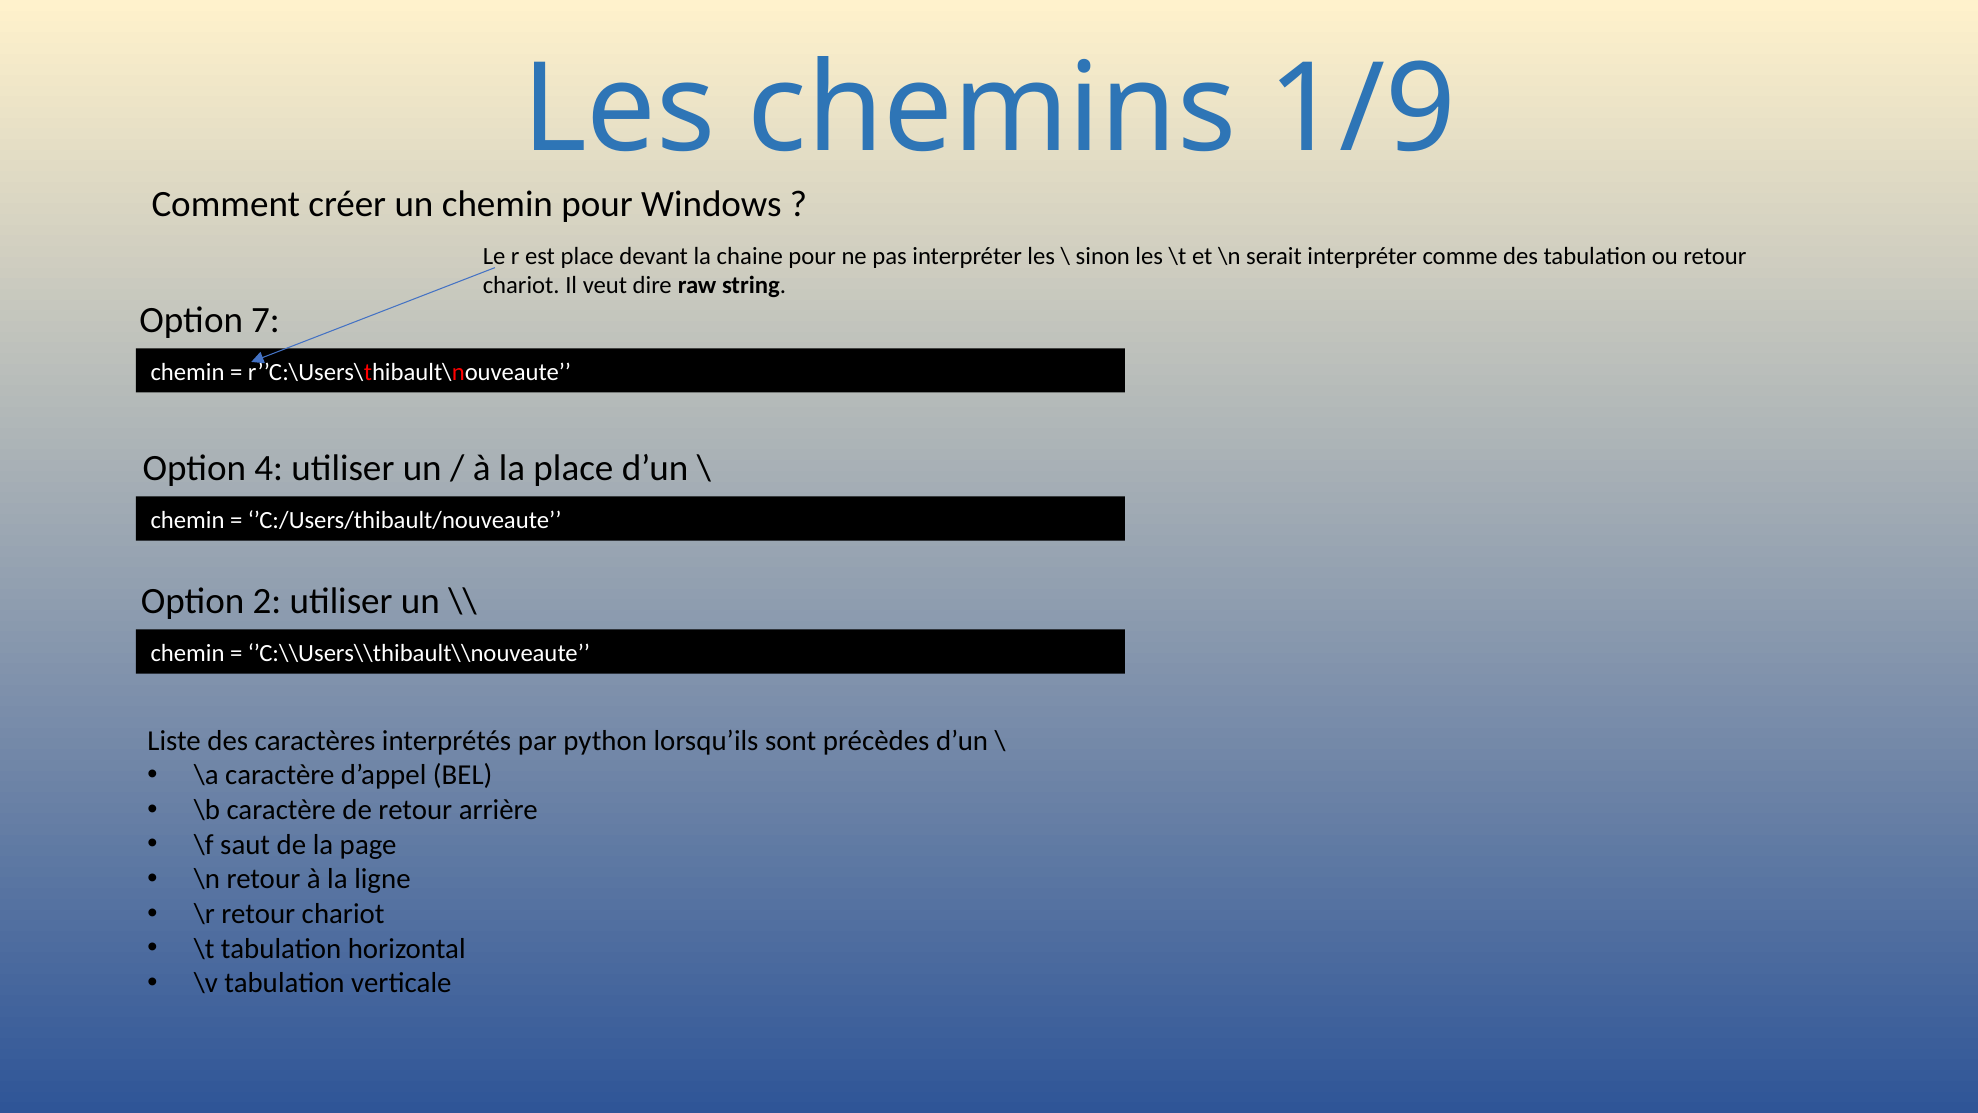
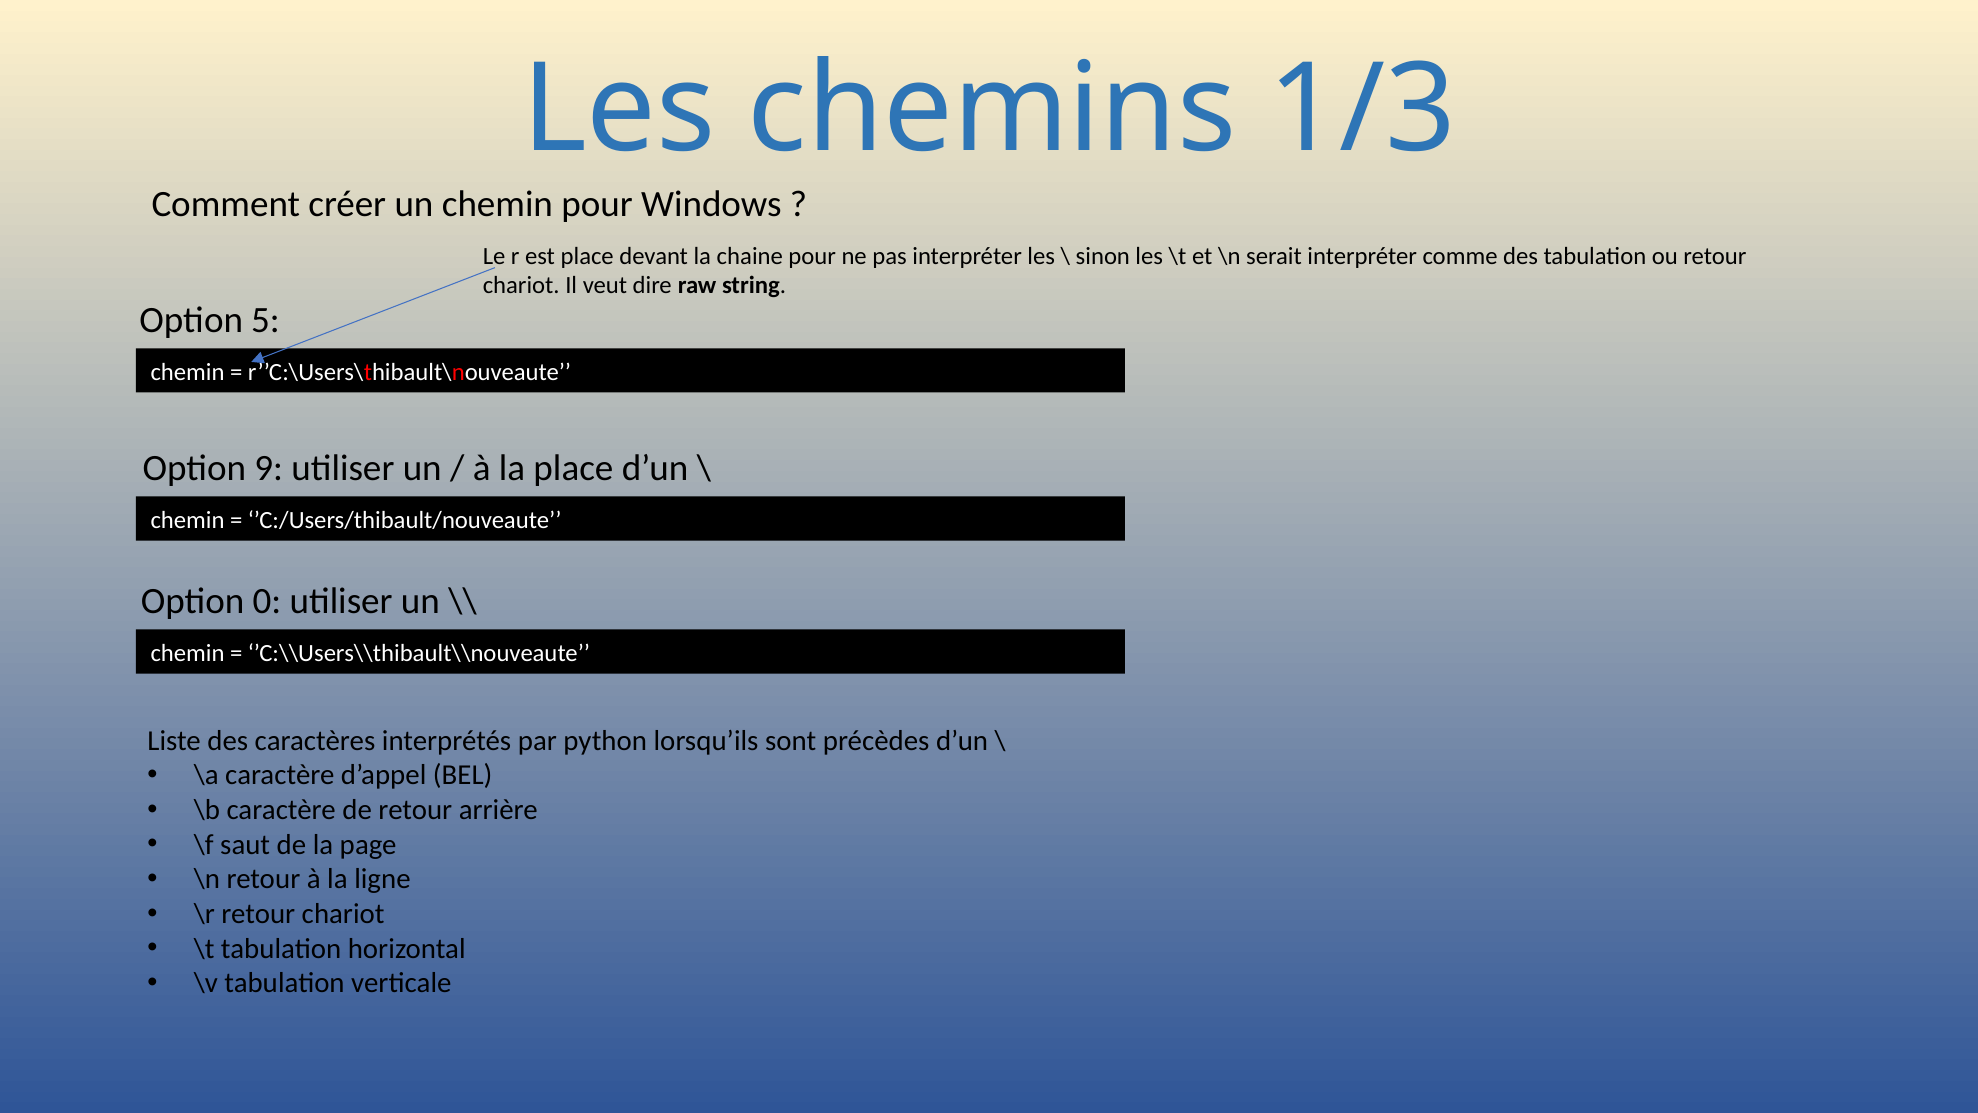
1/9: 1/9 -> 1/3
7: 7 -> 5
4: 4 -> 9
2: 2 -> 0
